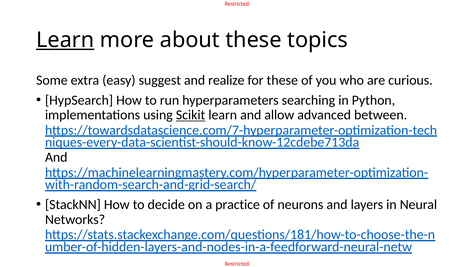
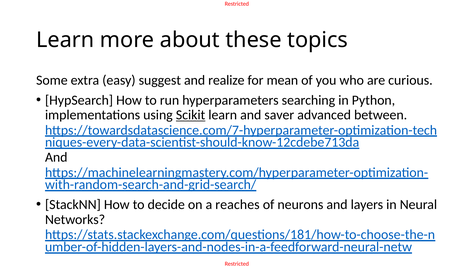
Learn at (65, 40) underline: present -> none
for these: these -> mean
allow: allow -> saver
practice: practice -> reaches
